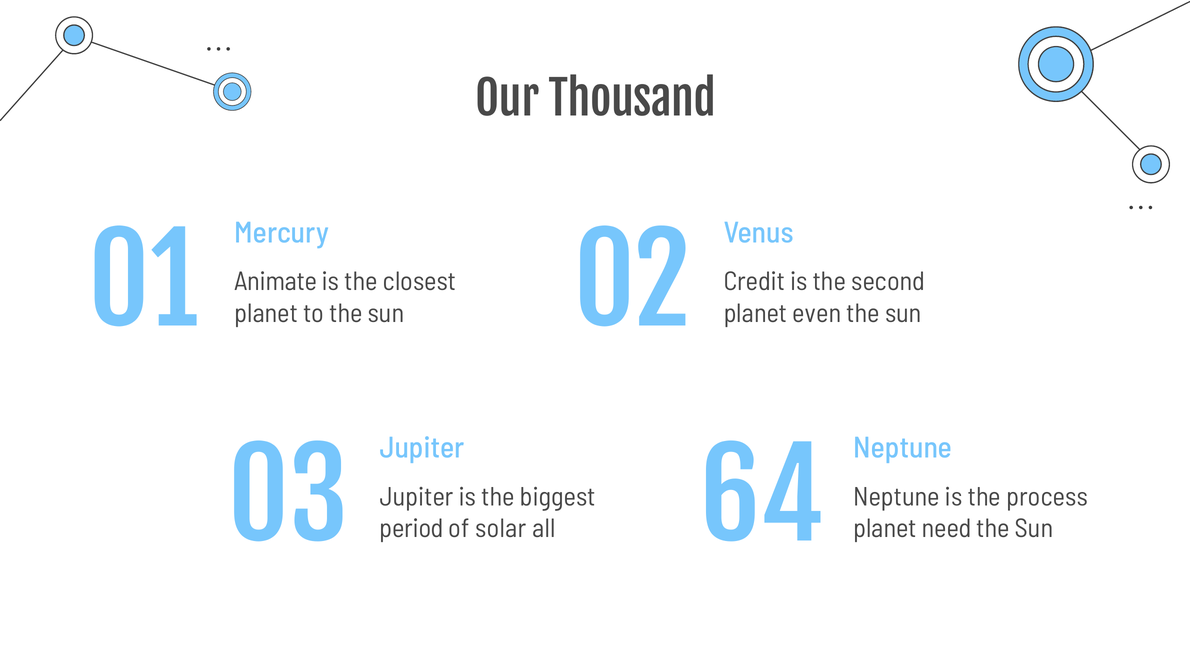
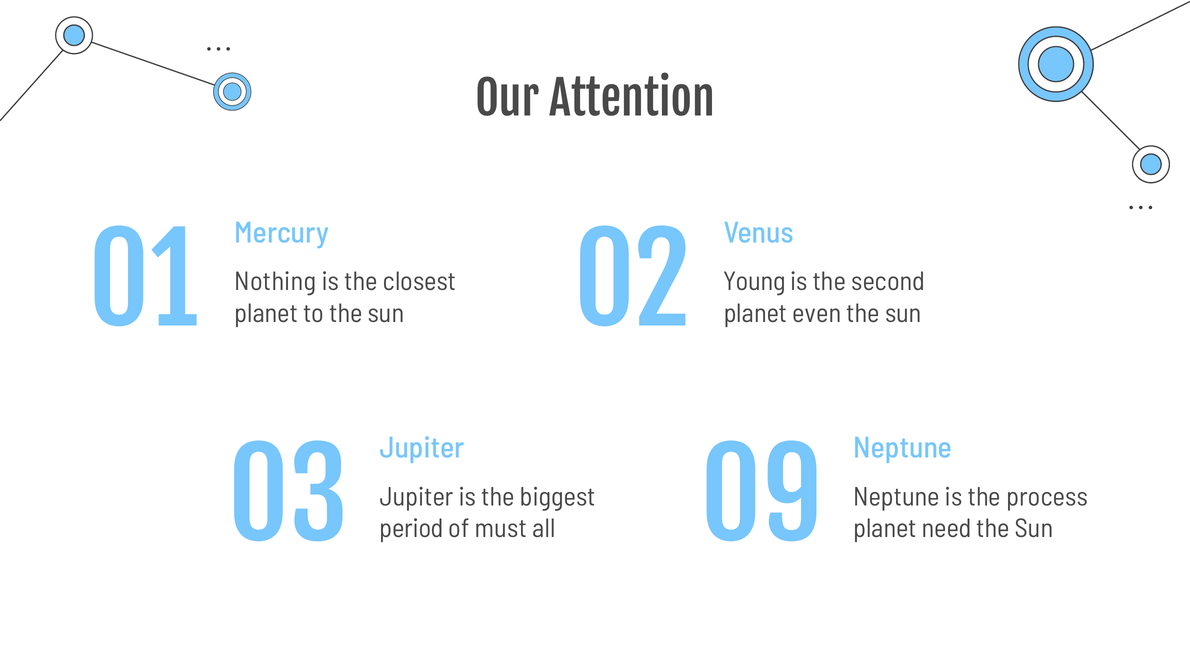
Thousand: Thousand -> Attention
Animate: Animate -> Nothing
Credit: Credit -> Young
64: 64 -> 09
solar: solar -> must
